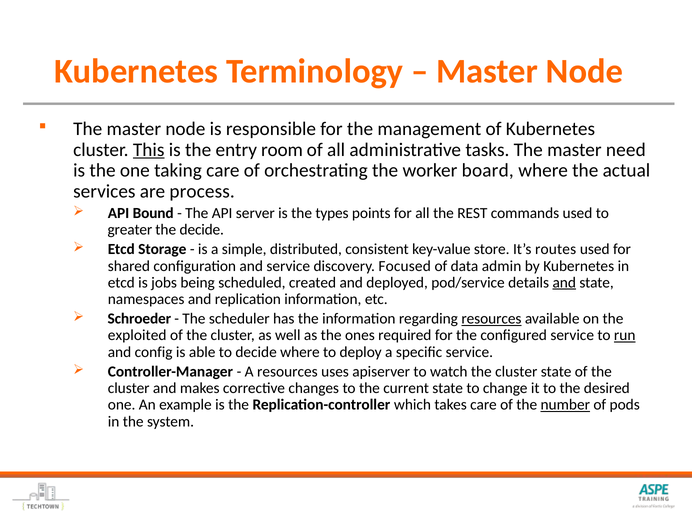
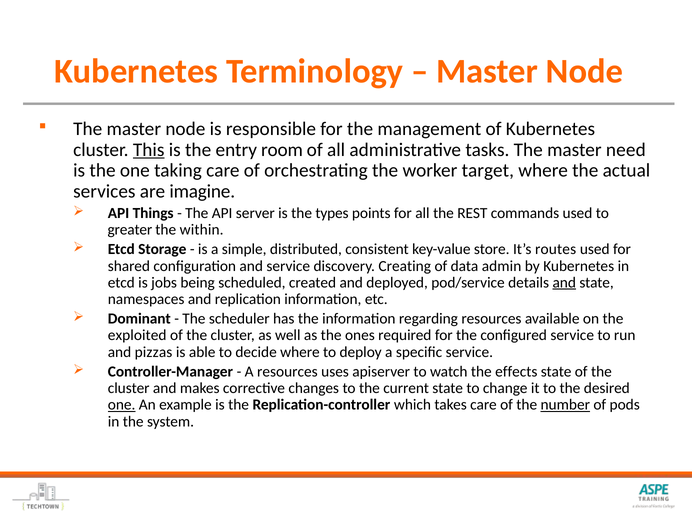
board: board -> target
process: process -> imagine
Bound: Bound -> Things
the decide: decide -> within
Focused: Focused -> Creating
Schroeder: Schroeder -> Dominant
resources at (491, 319) underline: present -> none
run underline: present -> none
config: config -> pizzas
watch the cluster: cluster -> effects
one at (122, 405) underline: none -> present
